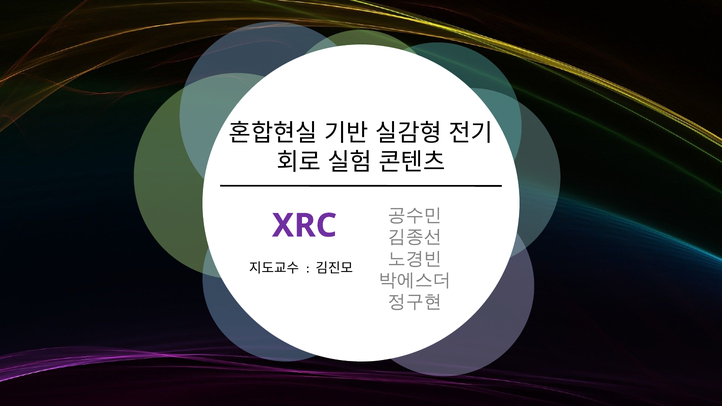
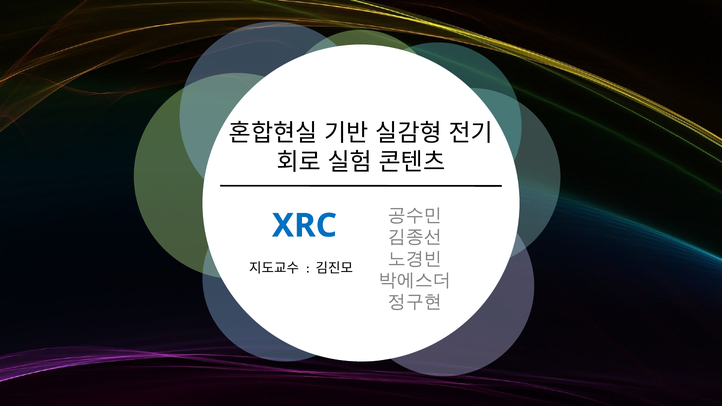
XRC colour: purple -> blue
